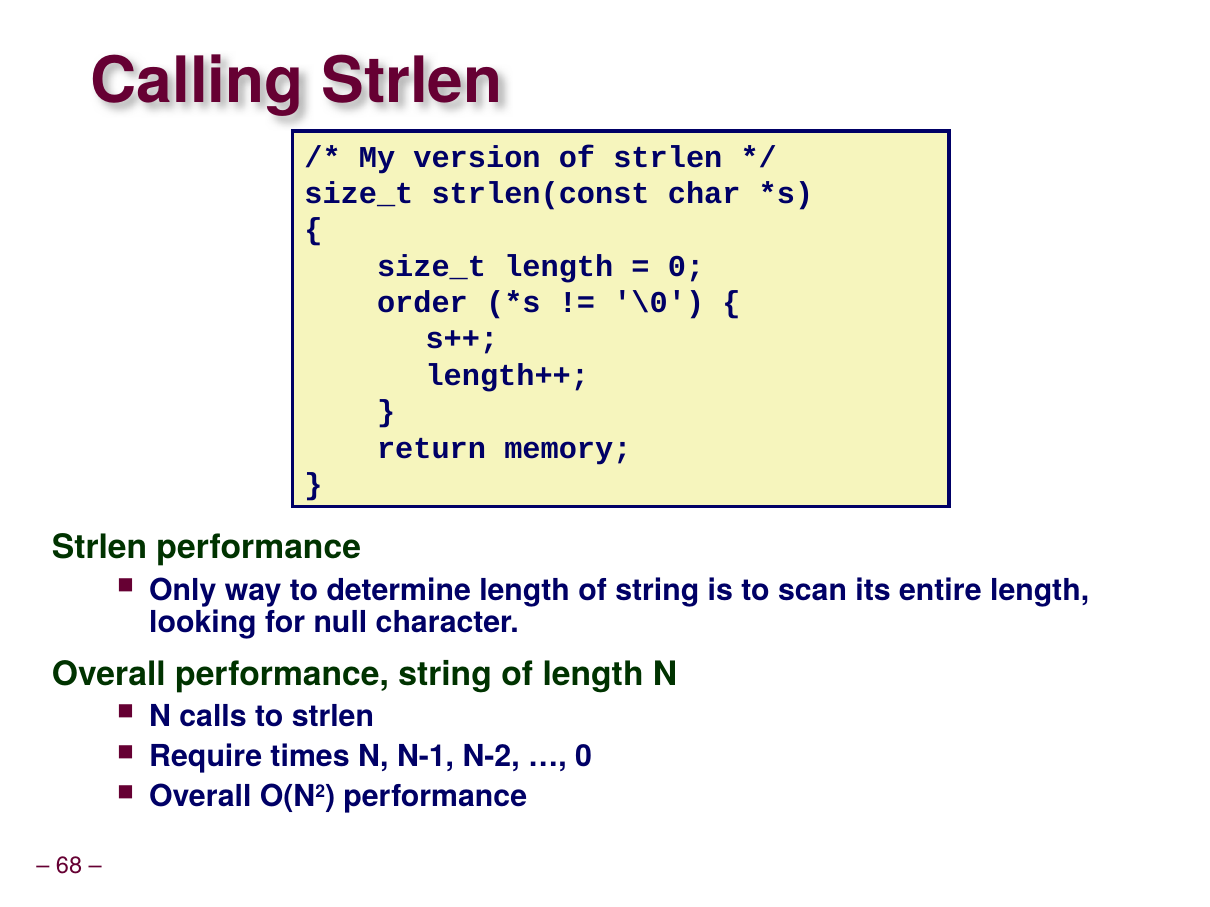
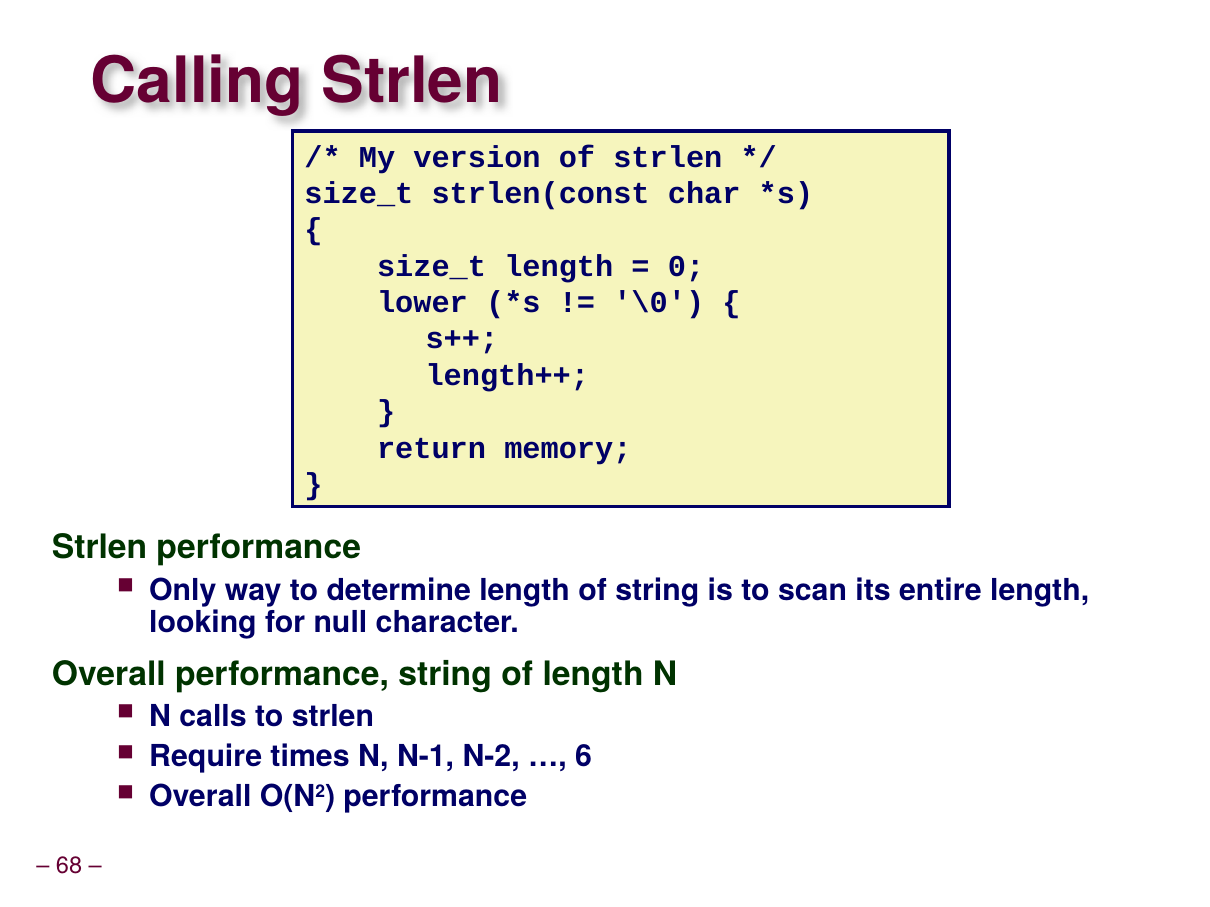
order: order -> lower
0 at (584, 757): 0 -> 6
